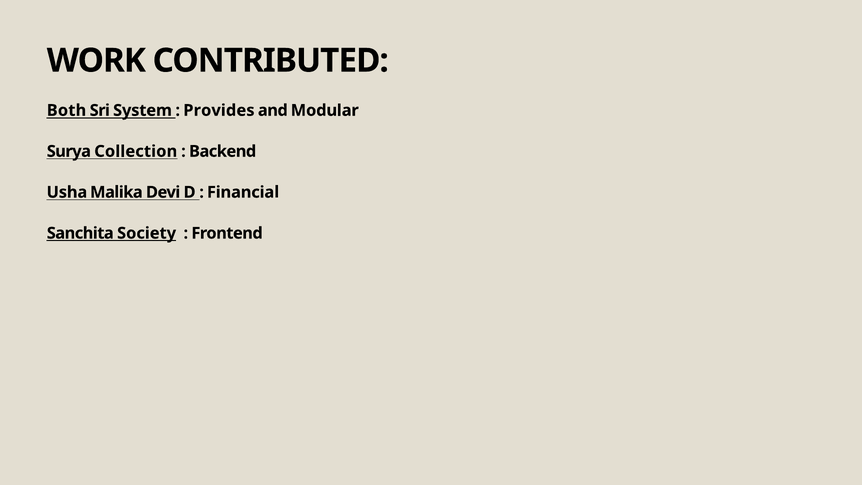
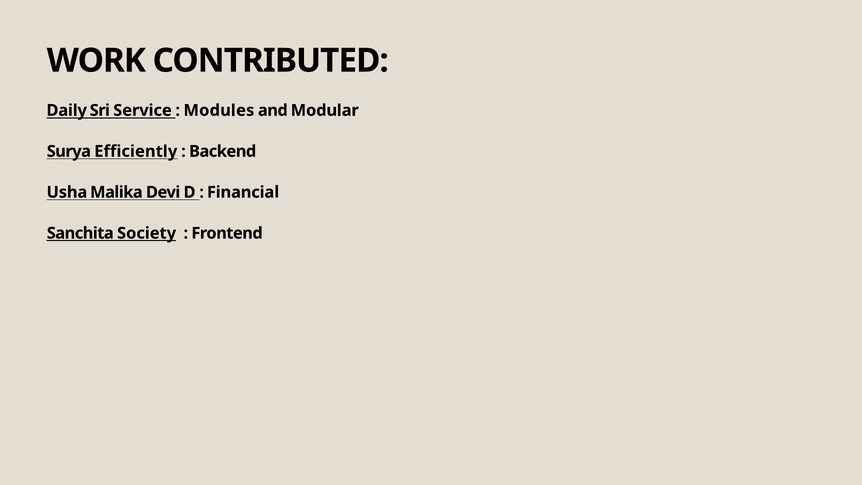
Both: Both -> Daily
System: System -> Service
Provides: Provides -> Modules
Collection: Collection -> Efficiently
